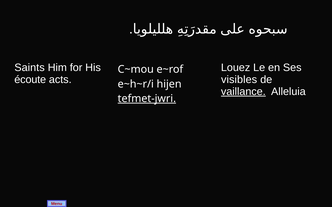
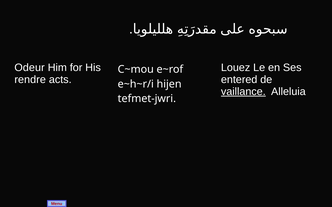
Saints: Saints -> Odeur
écoute: écoute -> rendre
visibles: visibles -> entered
tefmet-jwri underline: present -> none
